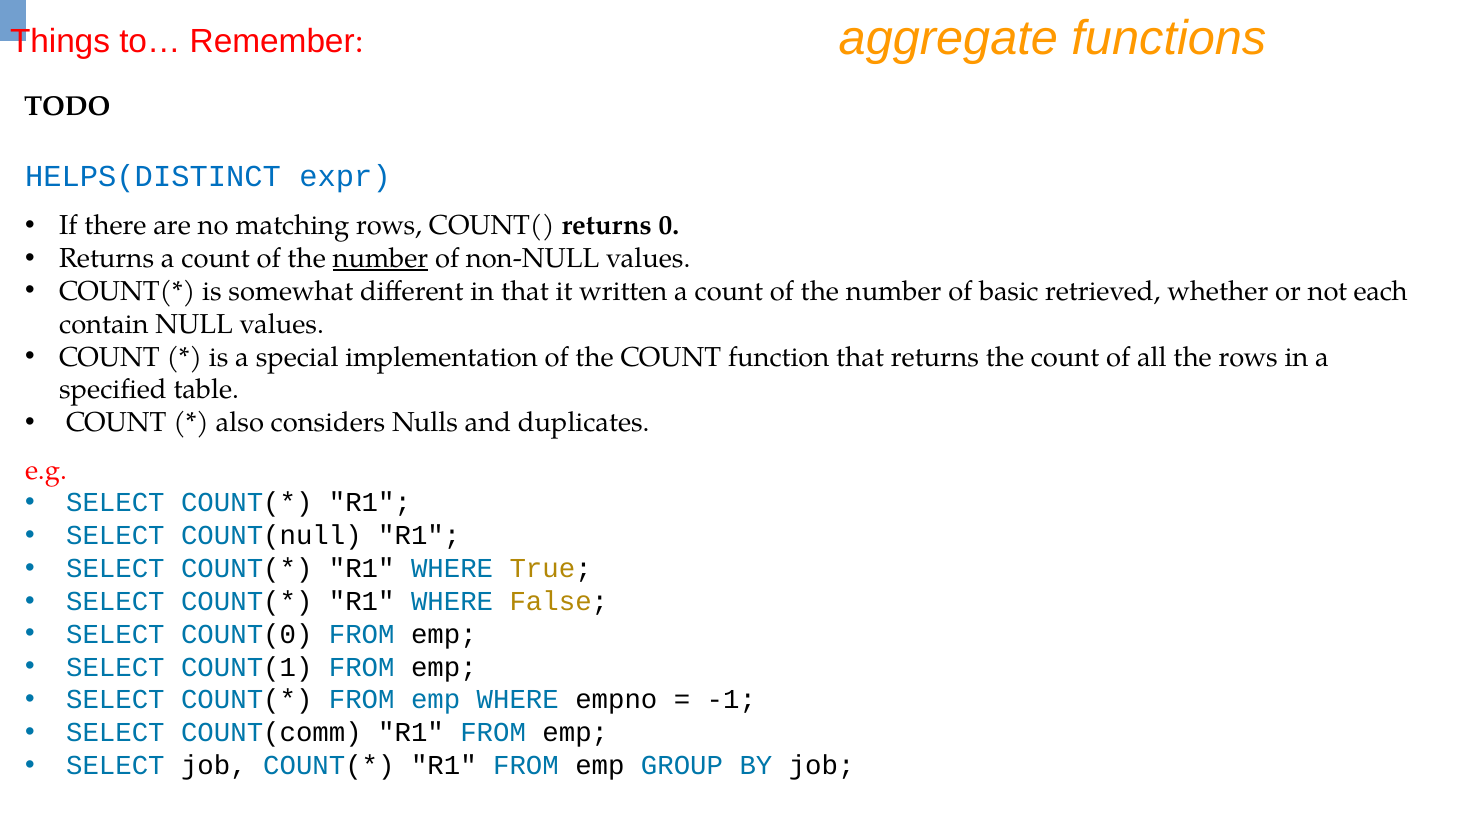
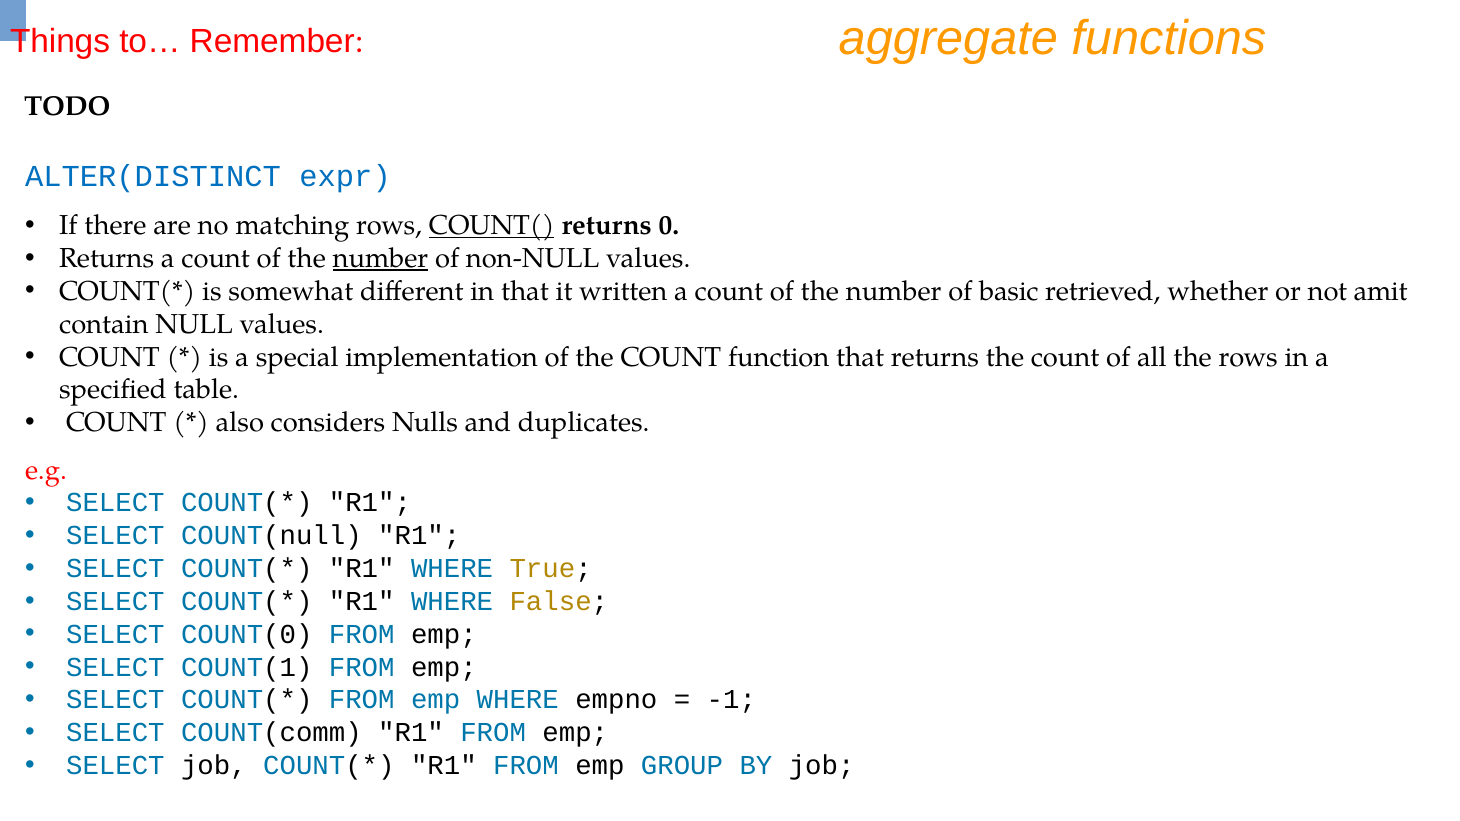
HELPS(DISTINCT: HELPS(DISTINCT -> ALTER(DISTINCT
COUNT( underline: none -> present
each: each -> amit
